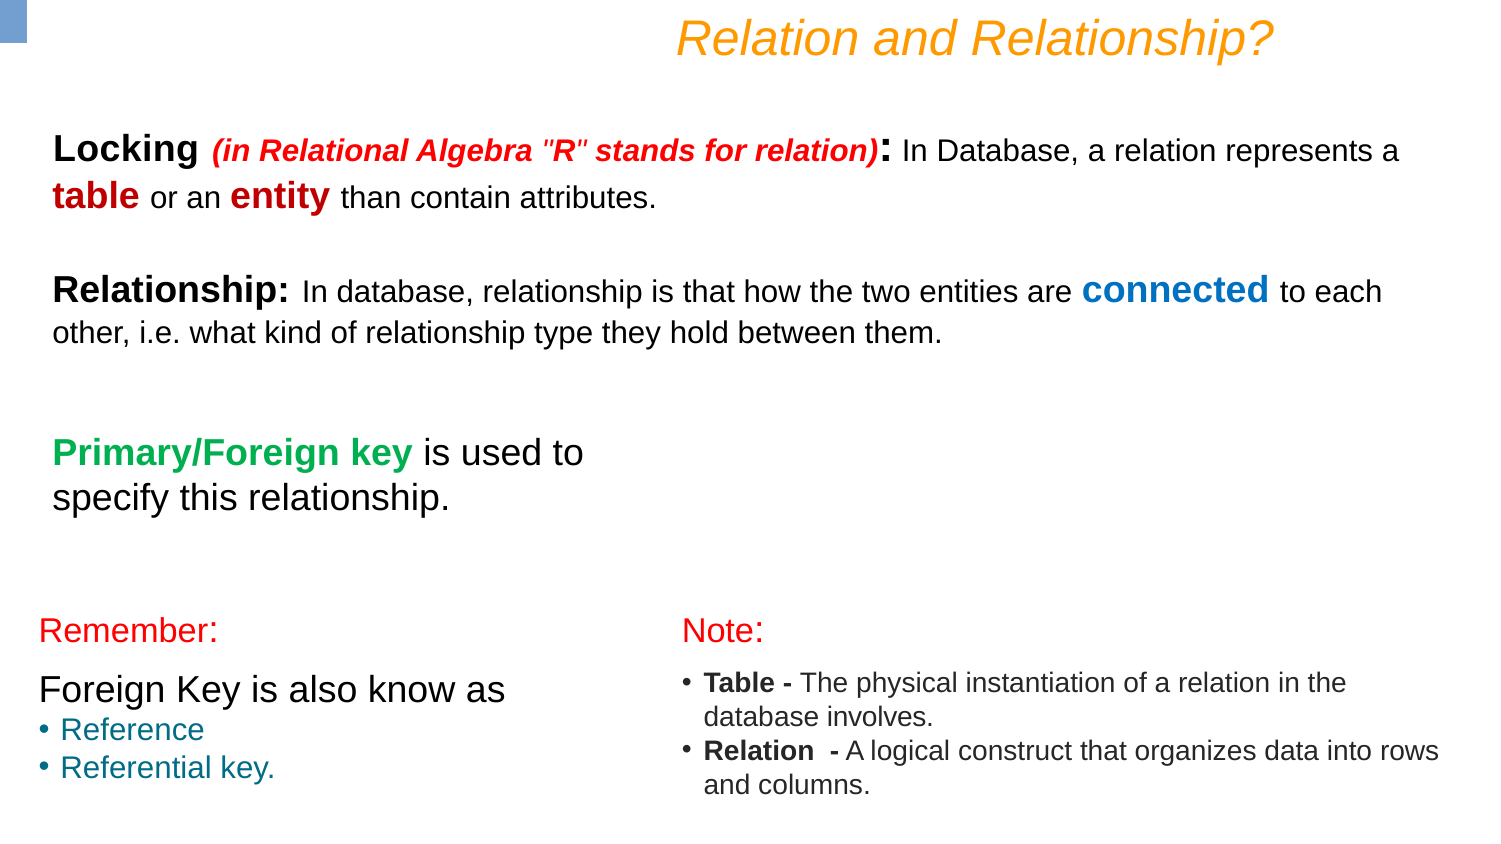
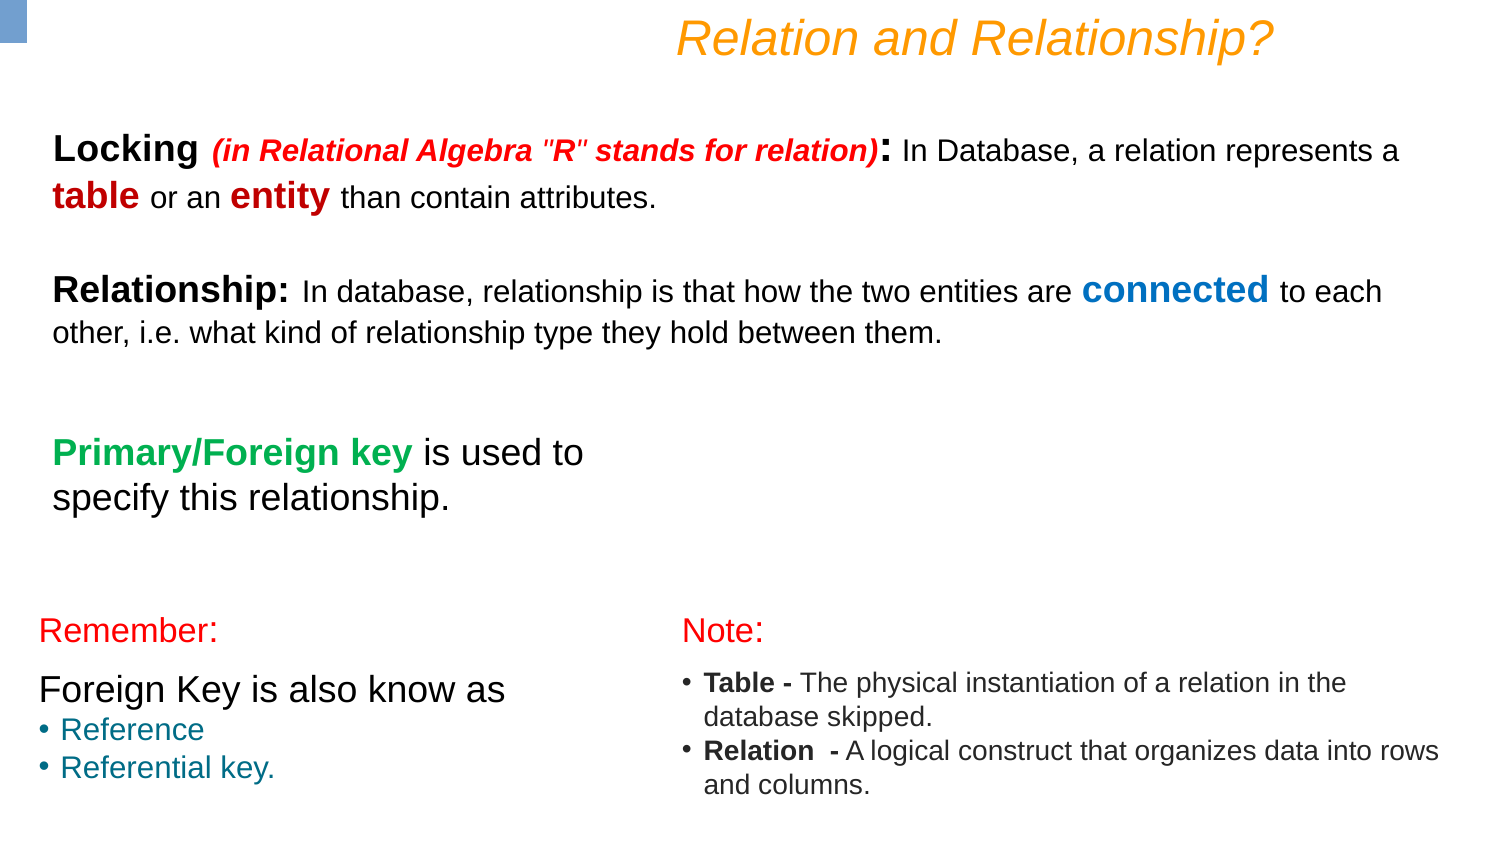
involves: involves -> skipped
